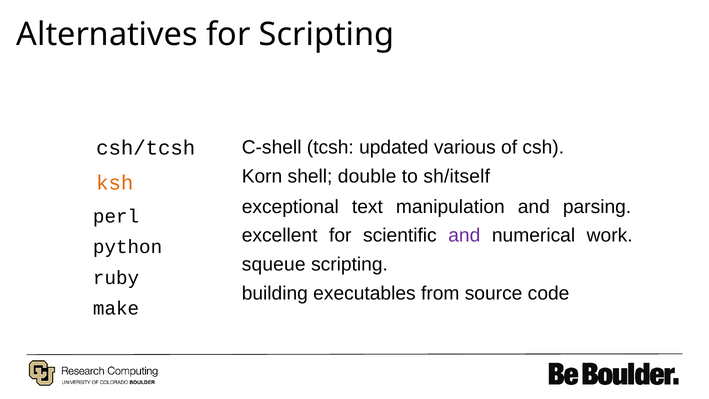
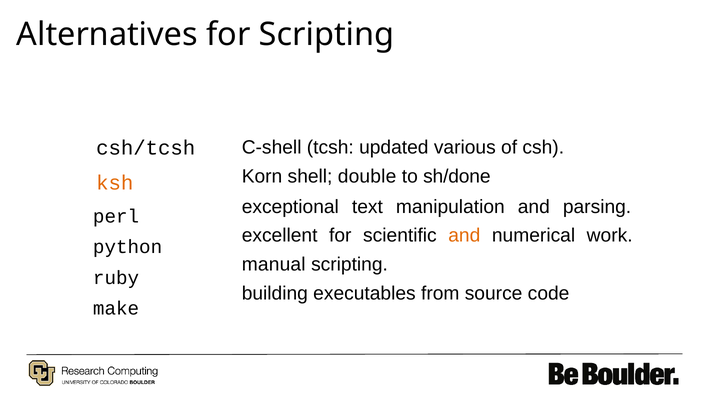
sh/itself: sh/itself -> sh/done
and at (464, 235) colour: purple -> orange
squeue: squeue -> manual
